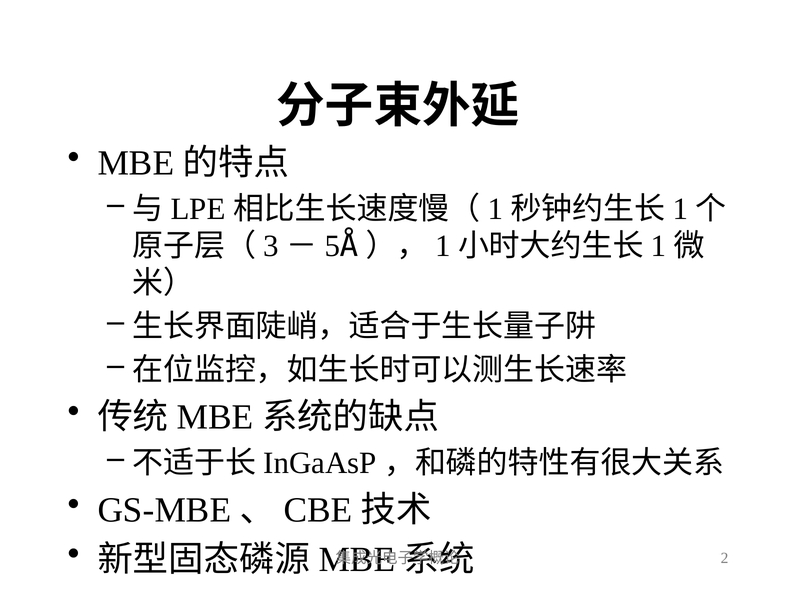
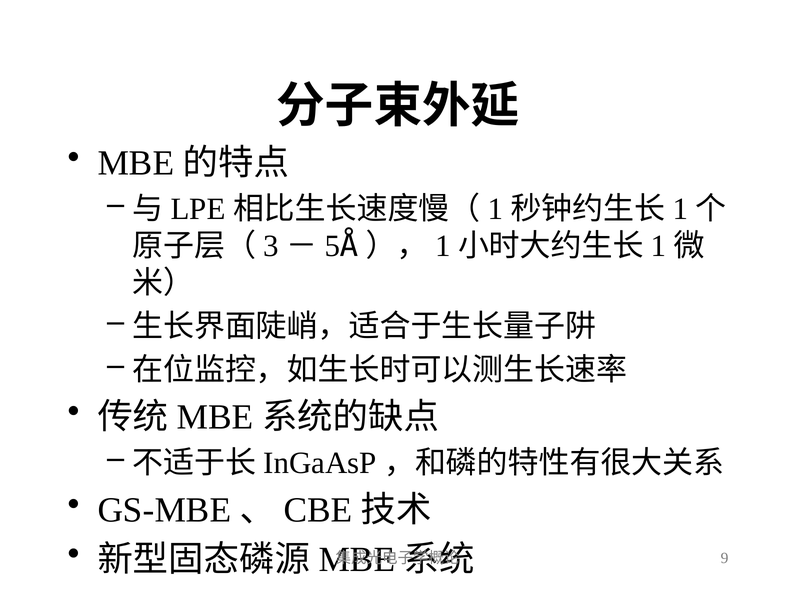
2: 2 -> 9
